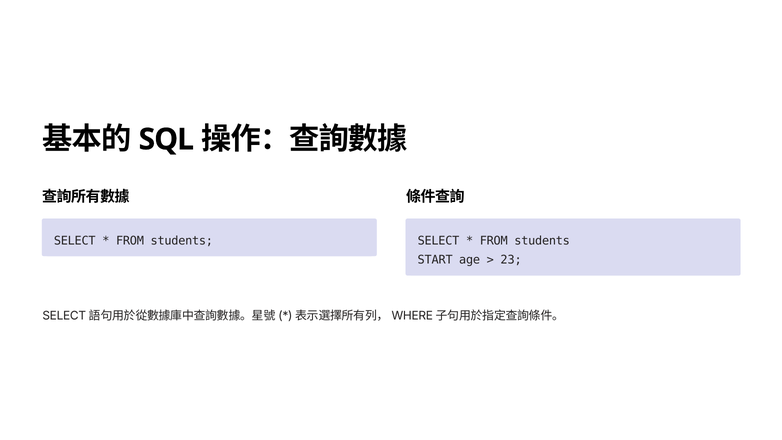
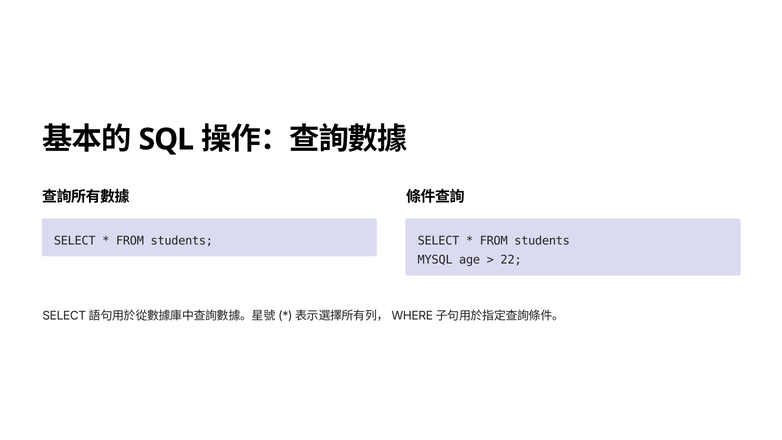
START: START -> MYSQL
23: 23 -> 22
